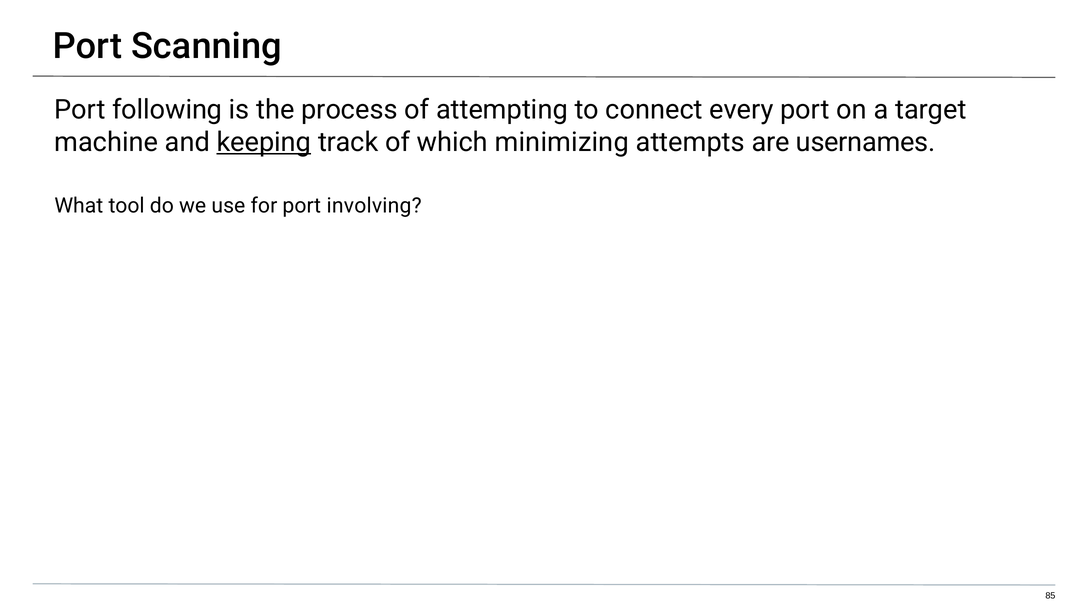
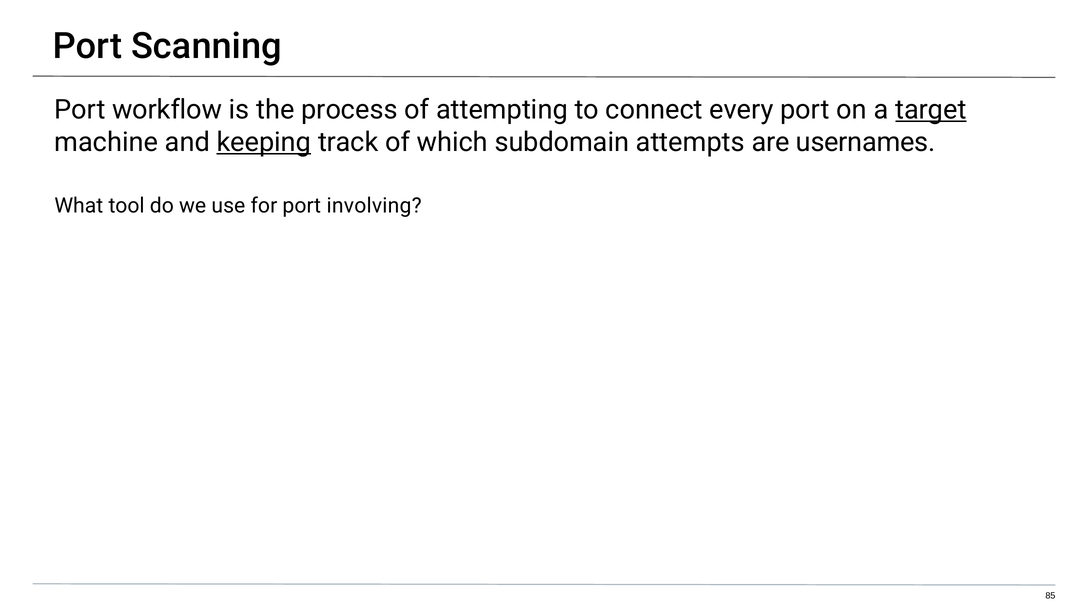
following: following -> workflow
target underline: none -> present
minimizing: minimizing -> subdomain
